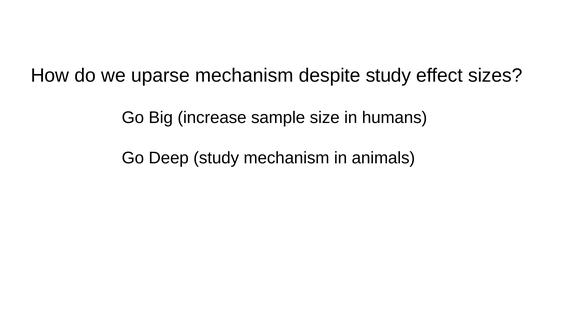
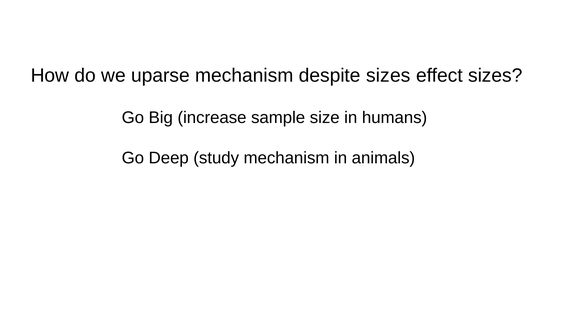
despite study: study -> sizes
